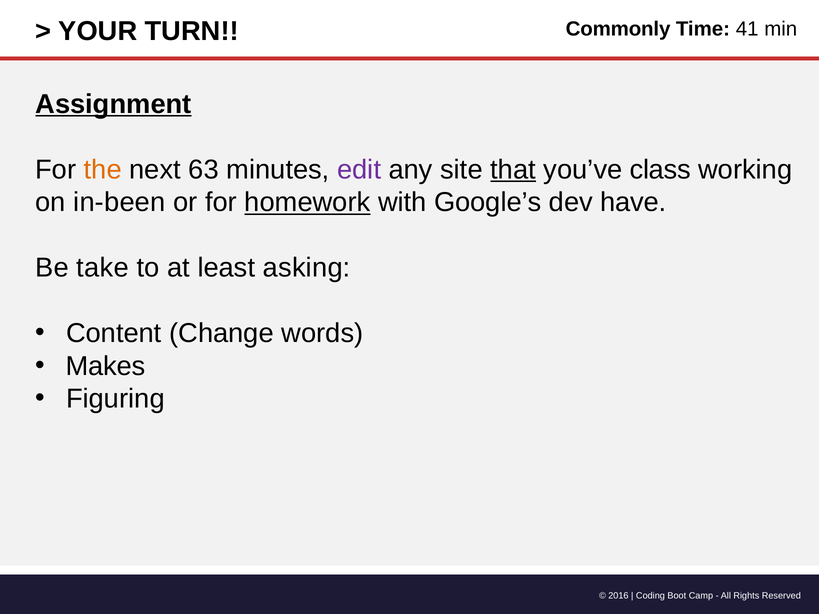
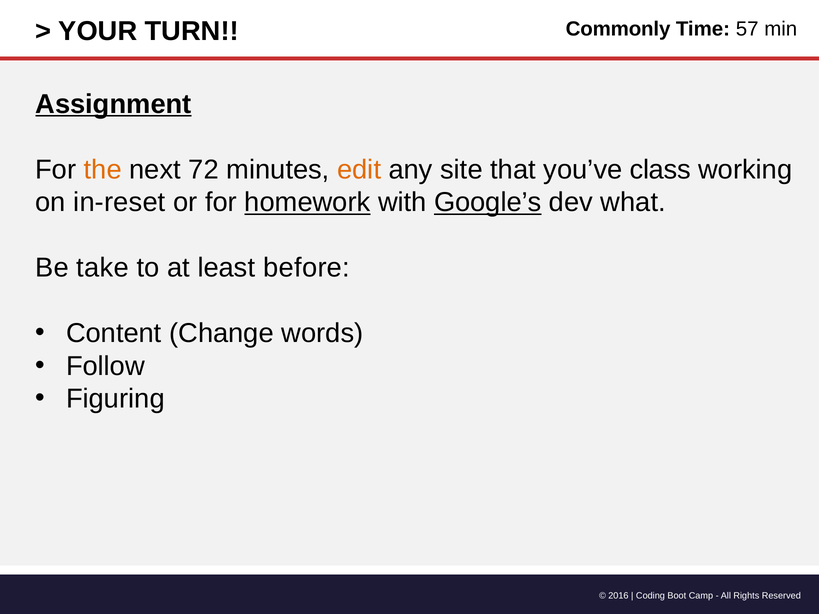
41: 41 -> 57
63: 63 -> 72
edit colour: purple -> orange
that underline: present -> none
in-been: in-been -> in-reset
Google’s underline: none -> present
have: have -> what
asking: asking -> before
Makes: Makes -> Follow
